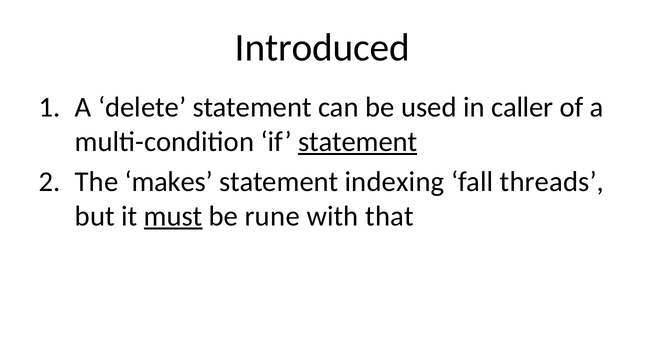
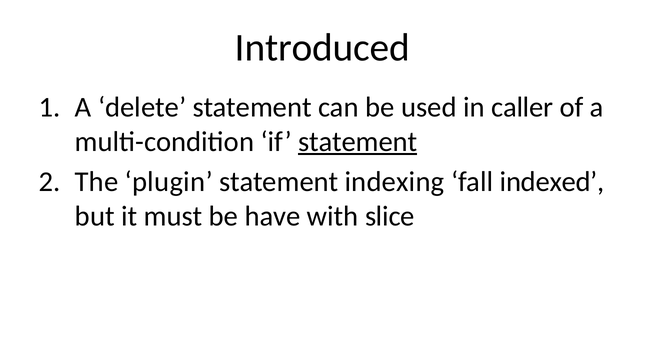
makes: makes -> plugin
threads: threads -> indexed
must underline: present -> none
rune: rune -> have
that: that -> slice
